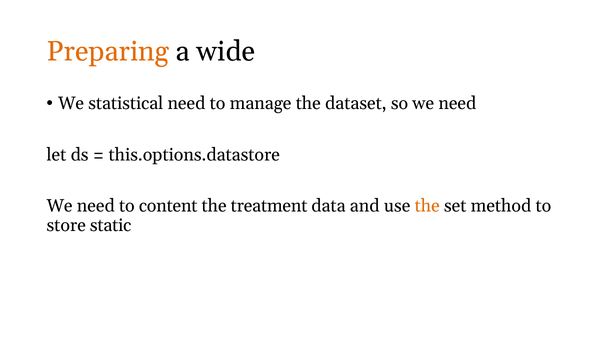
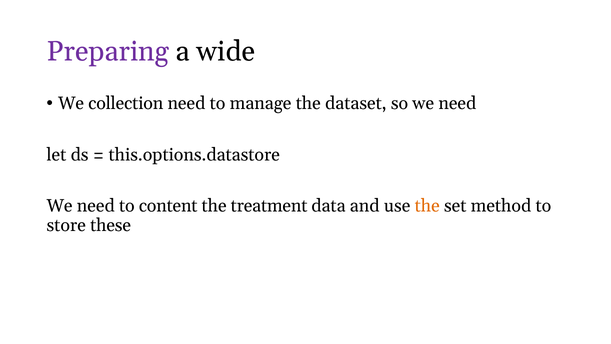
Preparing colour: orange -> purple
statistical: statistical -> collection
static: static -> these
